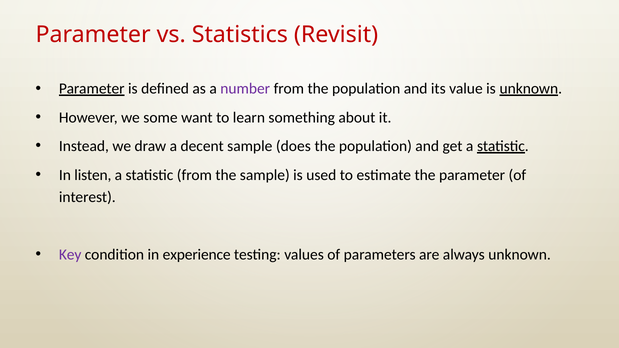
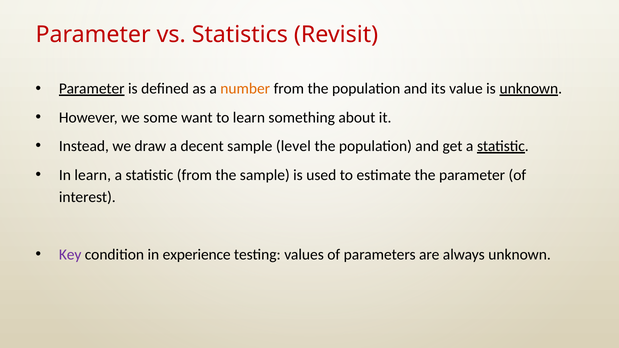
number colour: purple -> orange
does: does -> level
In listen: listen -> learn
